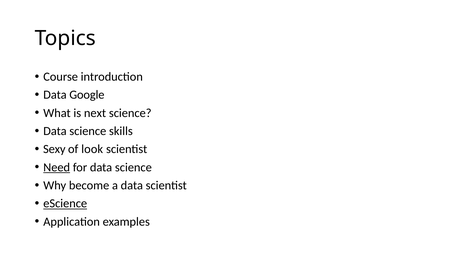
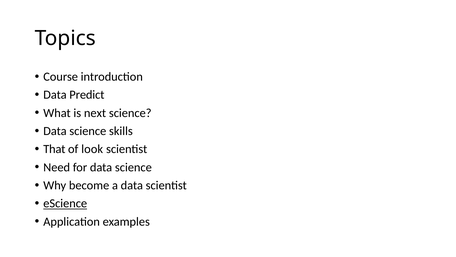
Google: Google -> Predict
Sexy: Sexy -> That
Need underline: present -> none
